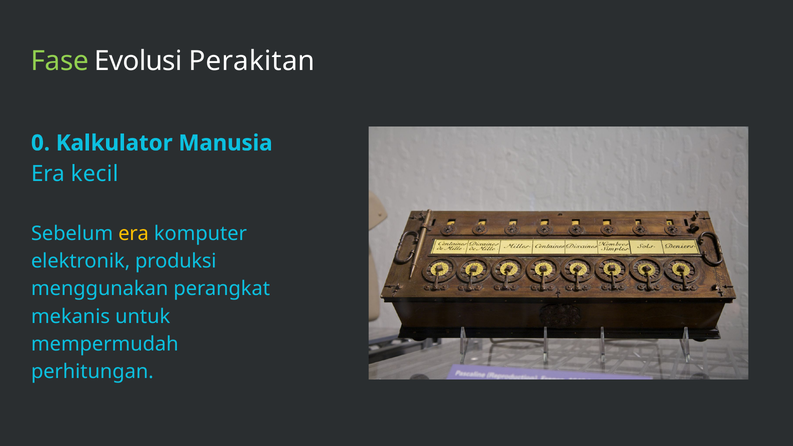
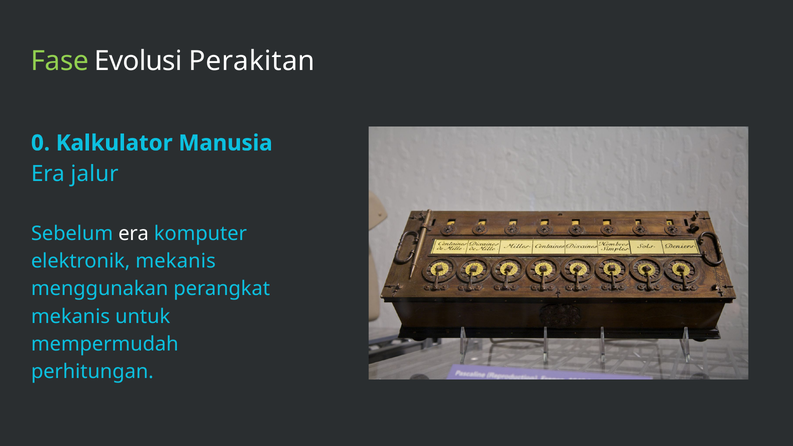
kecil: kecil -> jalur
era at (134, 234) colour: yellow -> white
elektronik produksi: produksi -> mekanis
